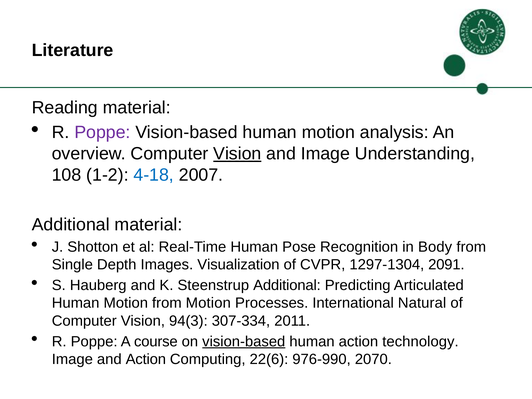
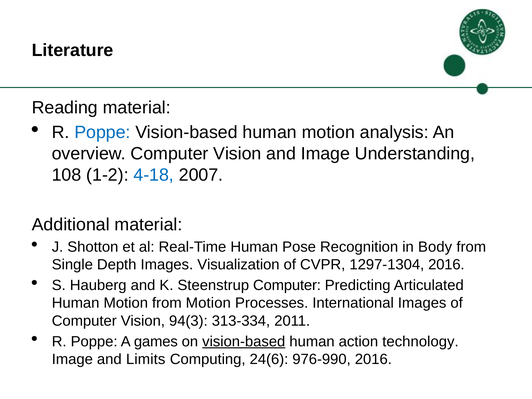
Poppe at (102, 132) colour: purple -> blue
Vision at (237, 154) underline: present -> none
1297-1304 2091: 2091 -> 2016
Steenstrup Additional: Additional -> Computer
International Natural: Natural -> Images
307-334: 307-334 -> 313-334
course: course -> games
and Action: Action -> Limits
22(6: 22(6 -> 24(6
976-990 2070: 2070 -> 2016
